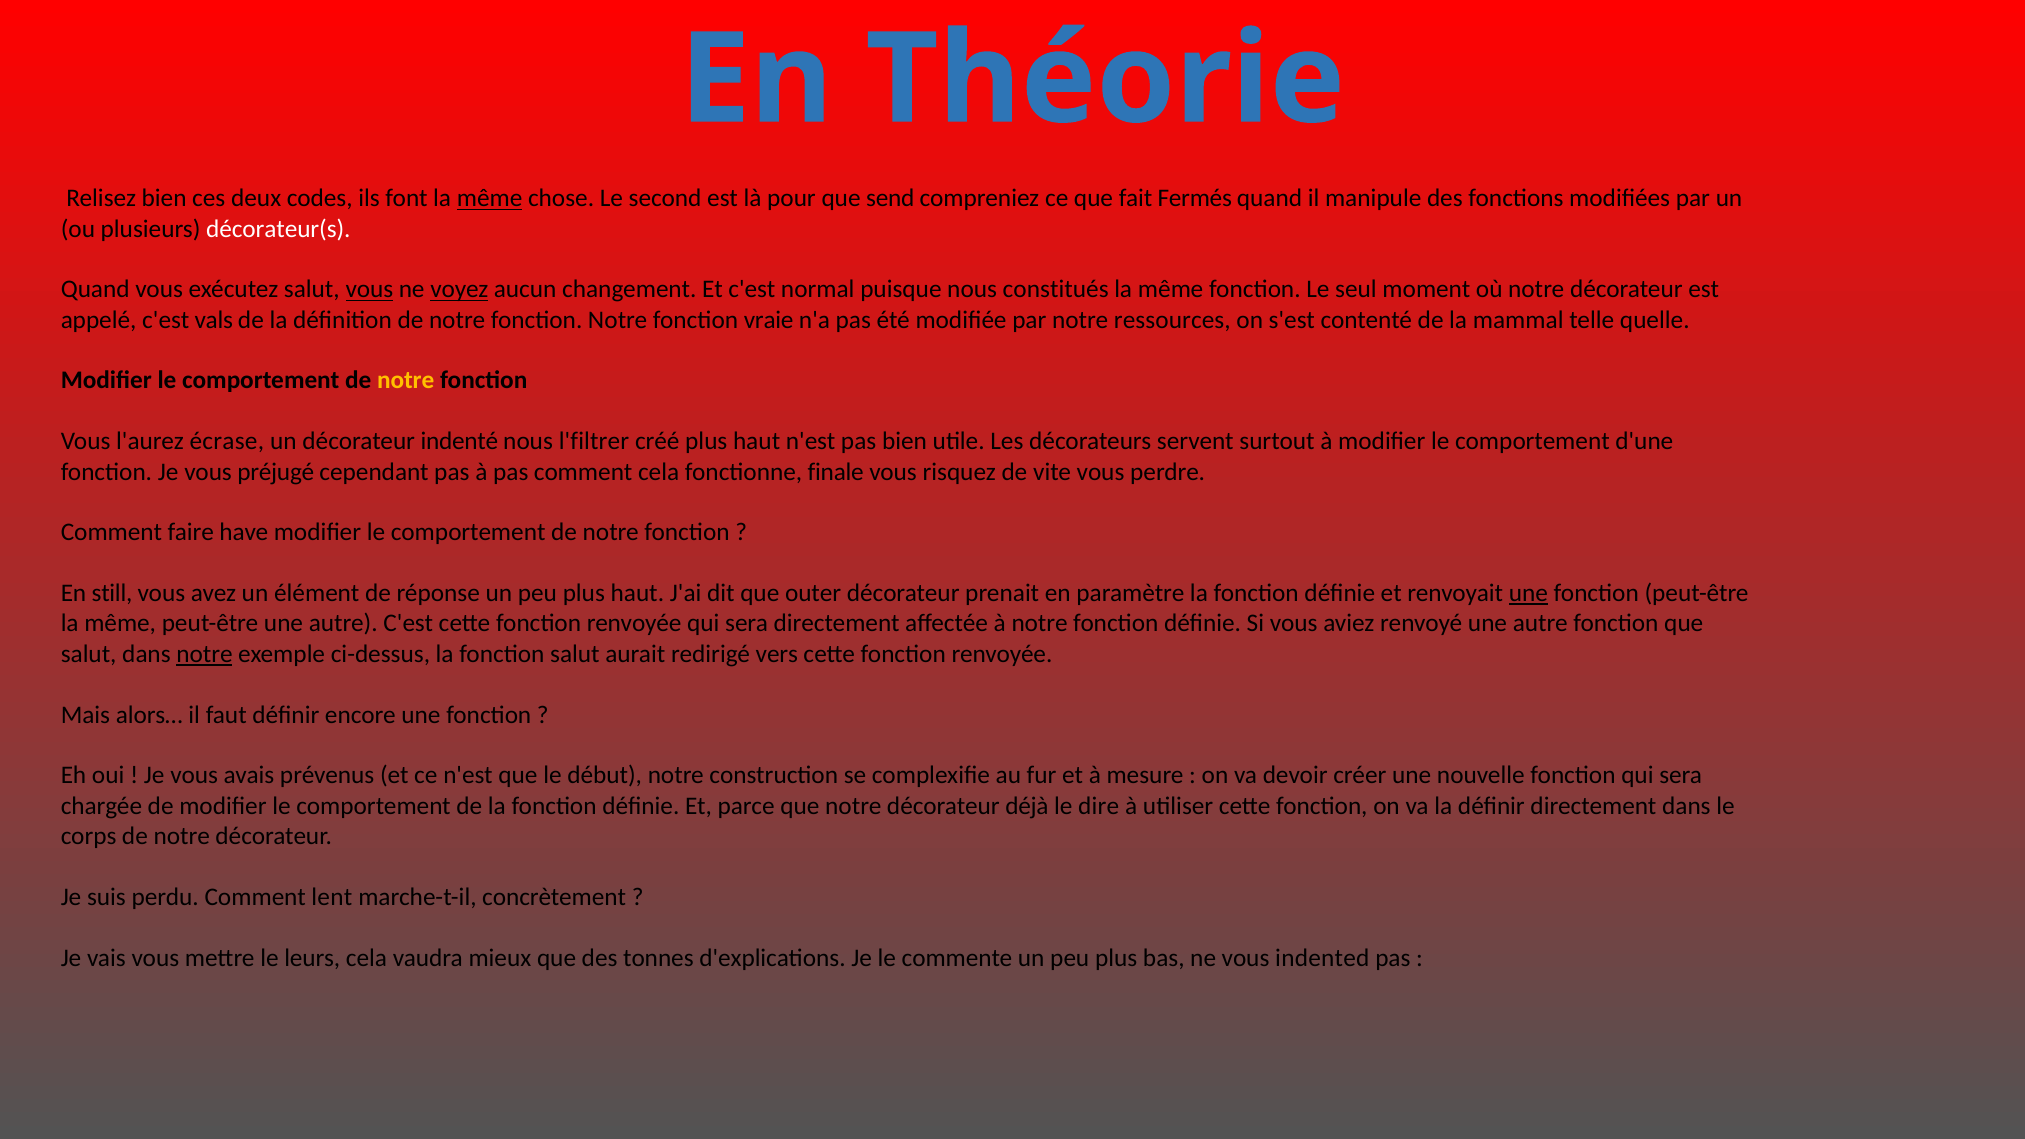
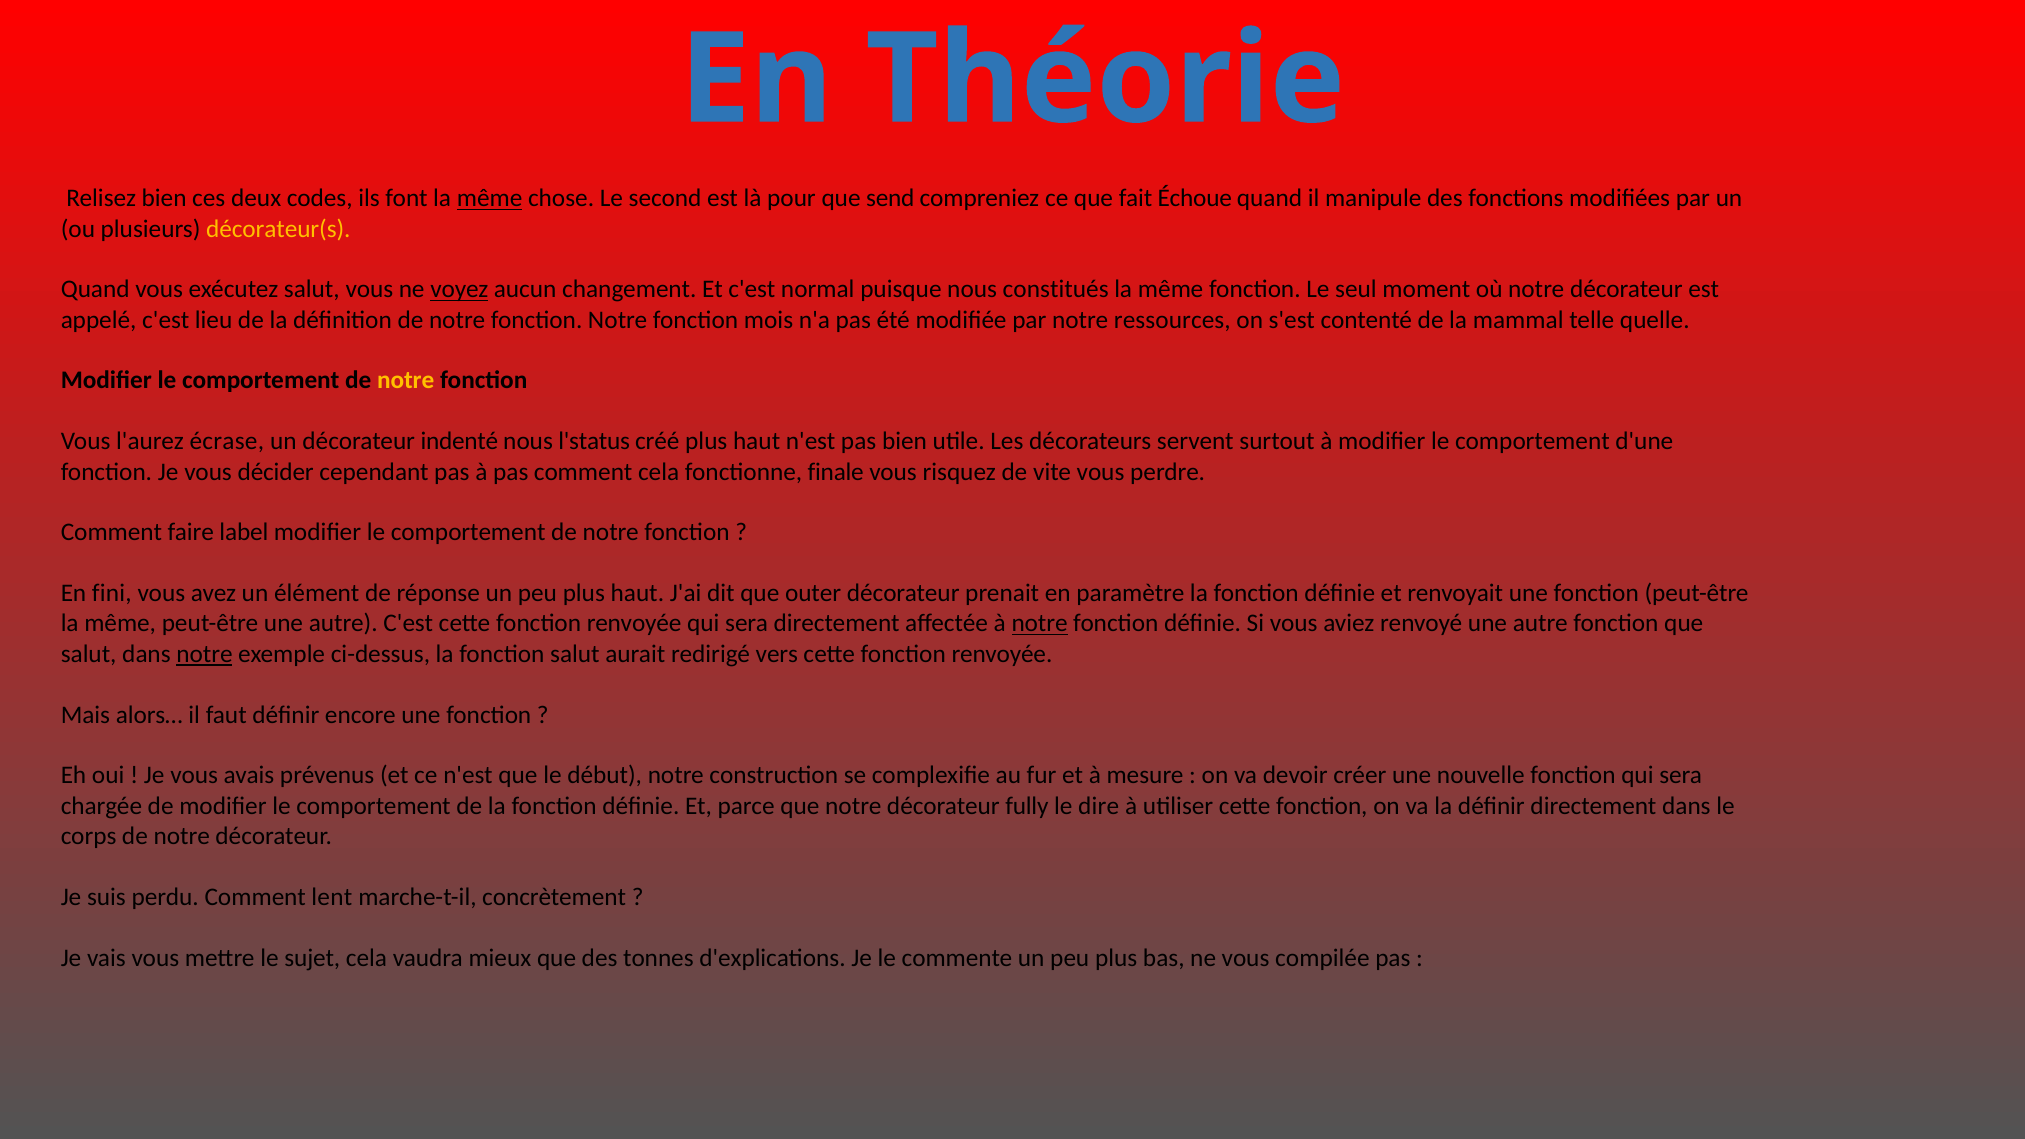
Fermés: Fermés -> Échoue
décorateur(s colour: white -> yellow
vous at (369, 290) underline: present -> none
vals: vals -> lieu
vraie: vraie -> mois
l'filtrer: l'filtrer -> l'status
préjugé: préjugé -> décider
have: have -> label
still: still -> fini
une at (1528, 593) underline: present -> none
notre at (1040, 624) underline: none -> present
déjà: déjà -> fully
leurs: leurs -> sujet
indented: indented -> compilée
